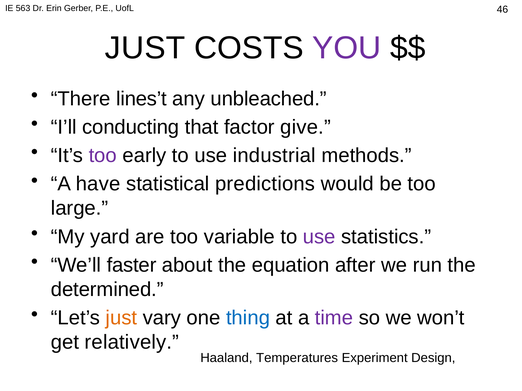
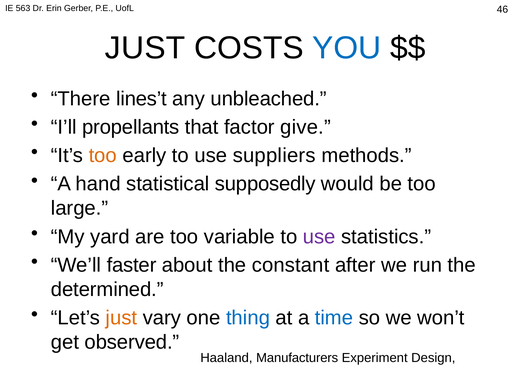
YOU colour: purple -> blue
conducting: conducting -> propellants
too at (103, 156) colour: purple -> orange
industrial: industrial -> suppliers
have: have -> hand
predictions: predictions -> supposedly
equation: equation -> constant
time colour: purple -> blue
relatively: relatively -> observed
Temperatures: Temperatures -> Manufacturers
